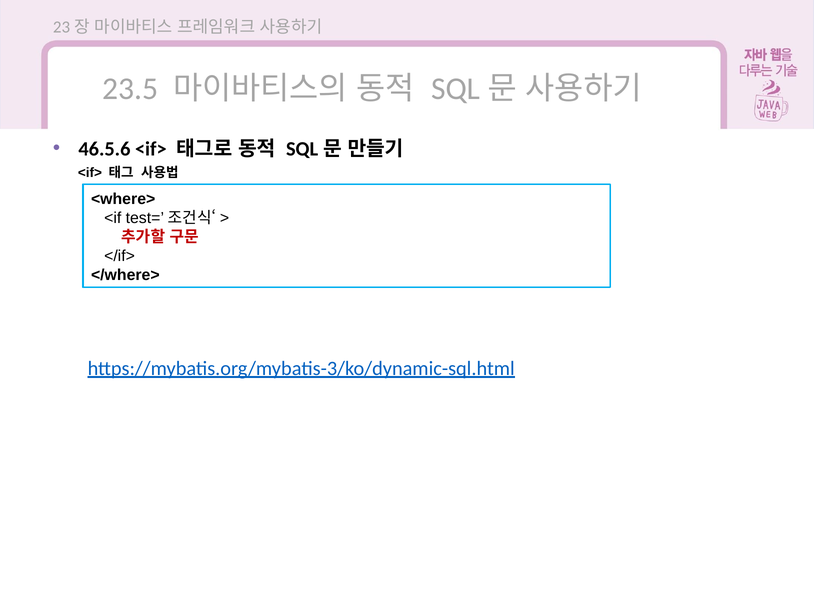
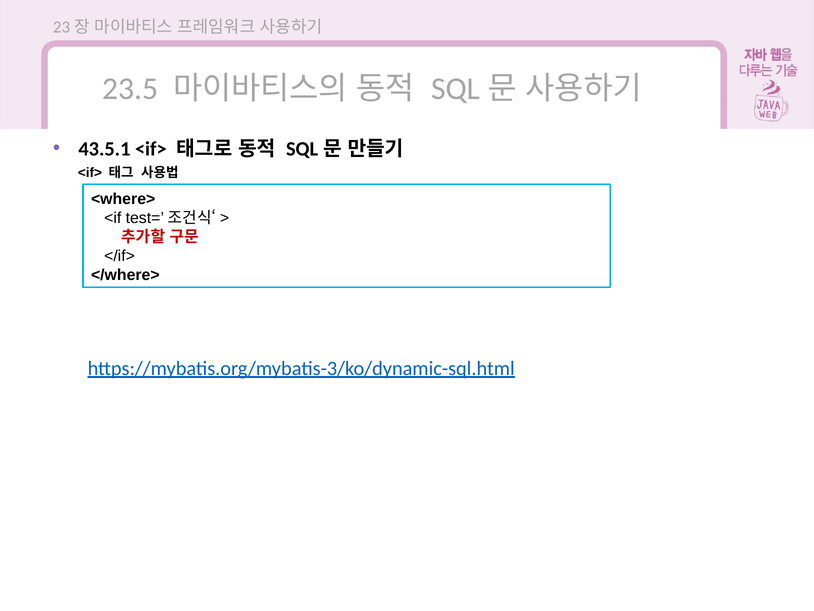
46.5.6: 46.5.6 -> 43.5.1
